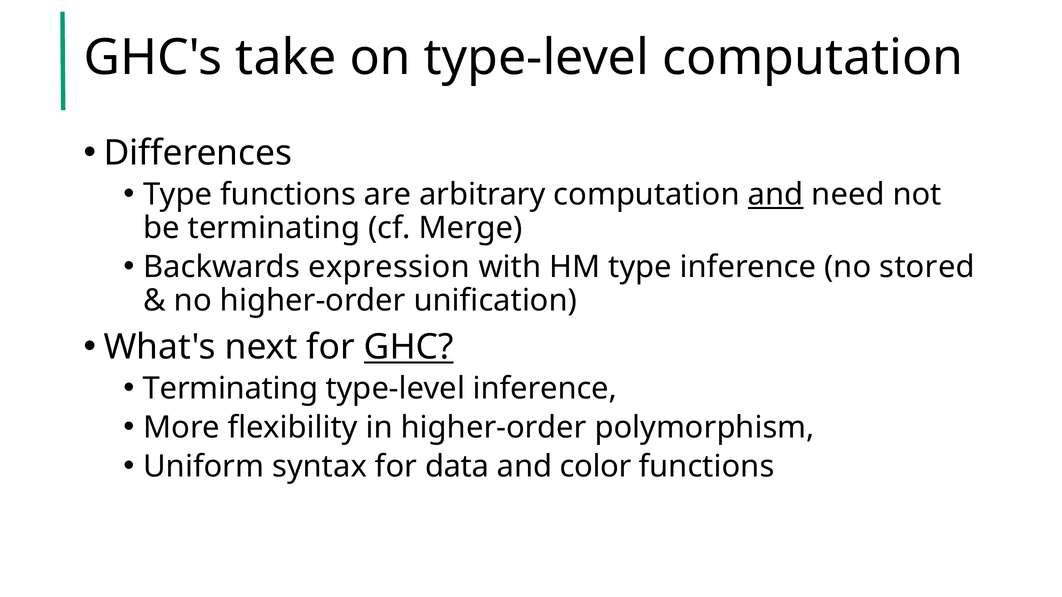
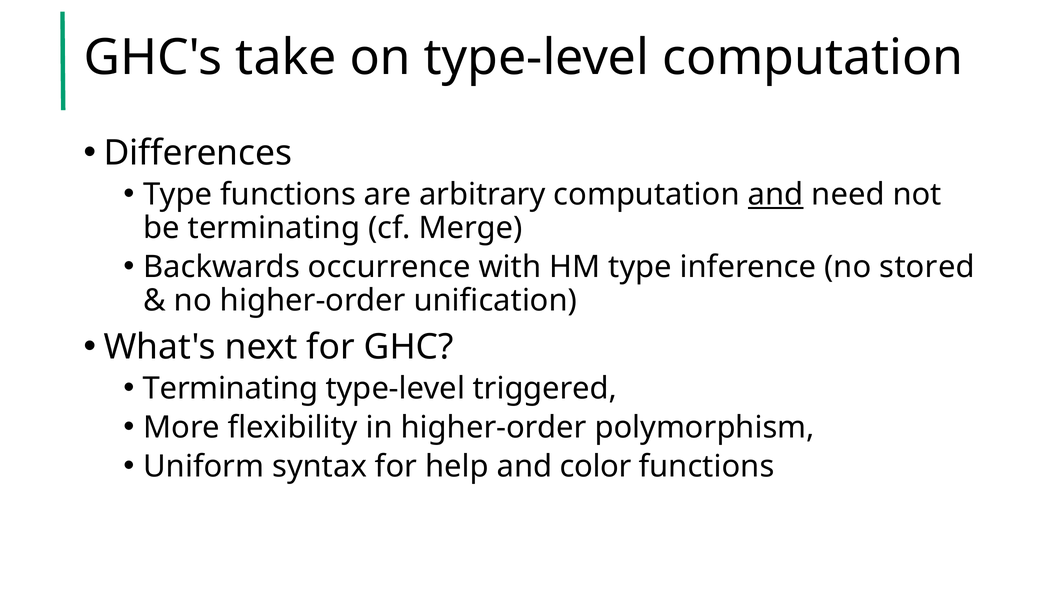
expression: expression -> occurrence
GHC underline: present -> none
type-level inference: inference -> triggered
data: data -> help
